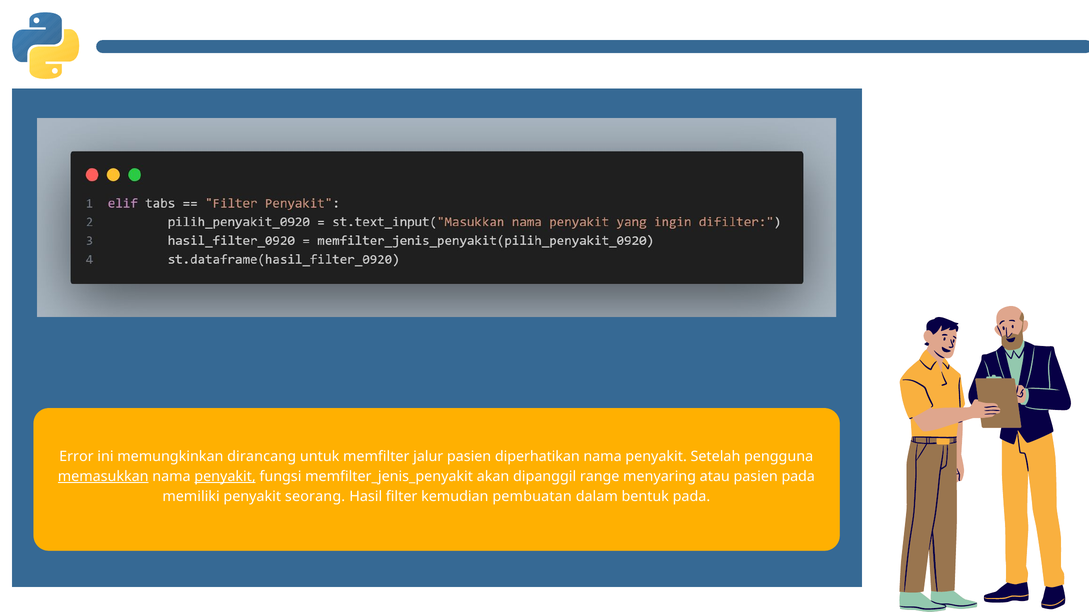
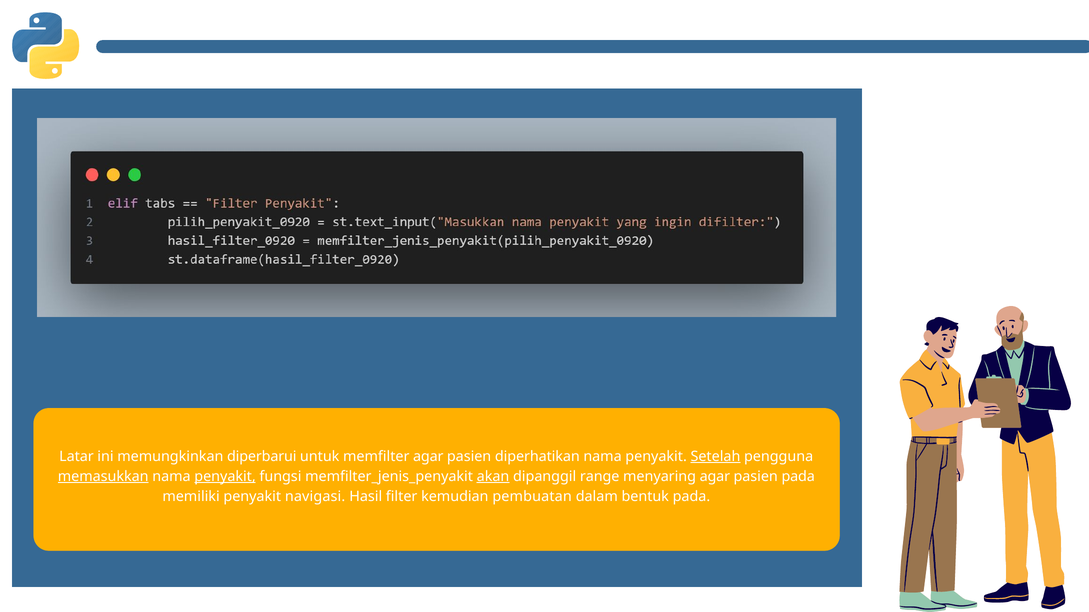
Error: Error -> Latar
dirancang: dirancang -> diperbarui
memfilter jalur: jalur -> agar
Setelah underline: none -> present
akan underline: none -> present
menyaring atau: atau -> agar
seorang: seorang -> navigasi
